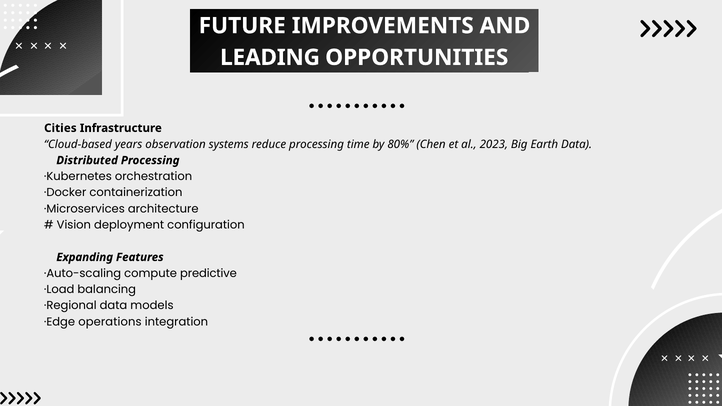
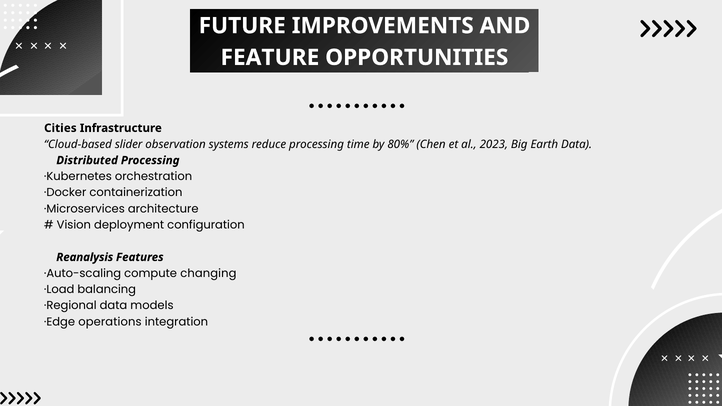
LEADING: LEADING -> FEATURE
years: years -> slider
Expanding: Expanding -> Reanalysis
predictive: predictive -> changing
